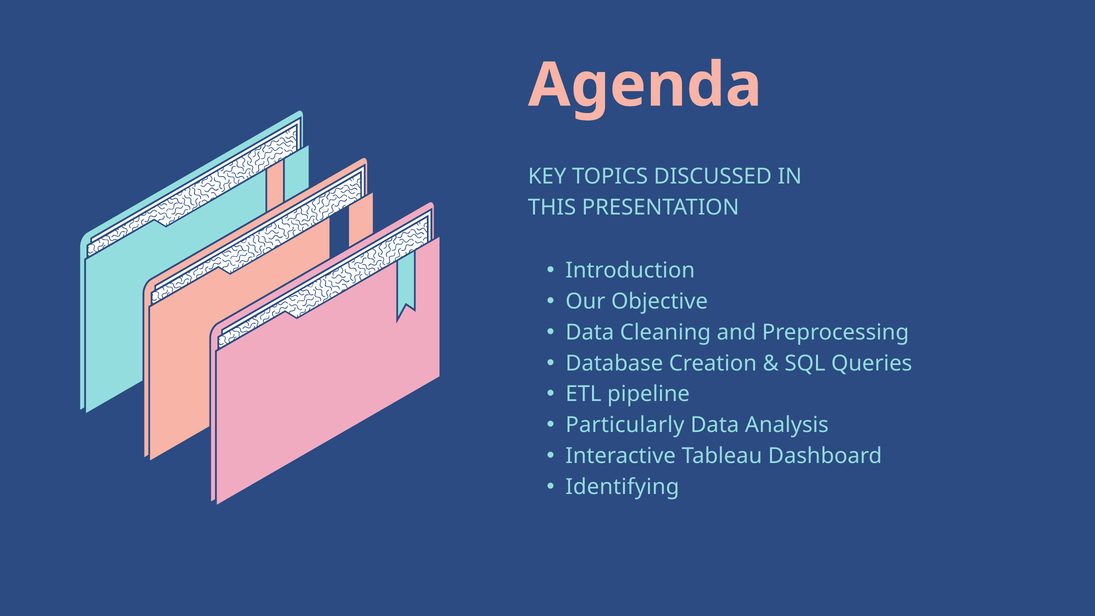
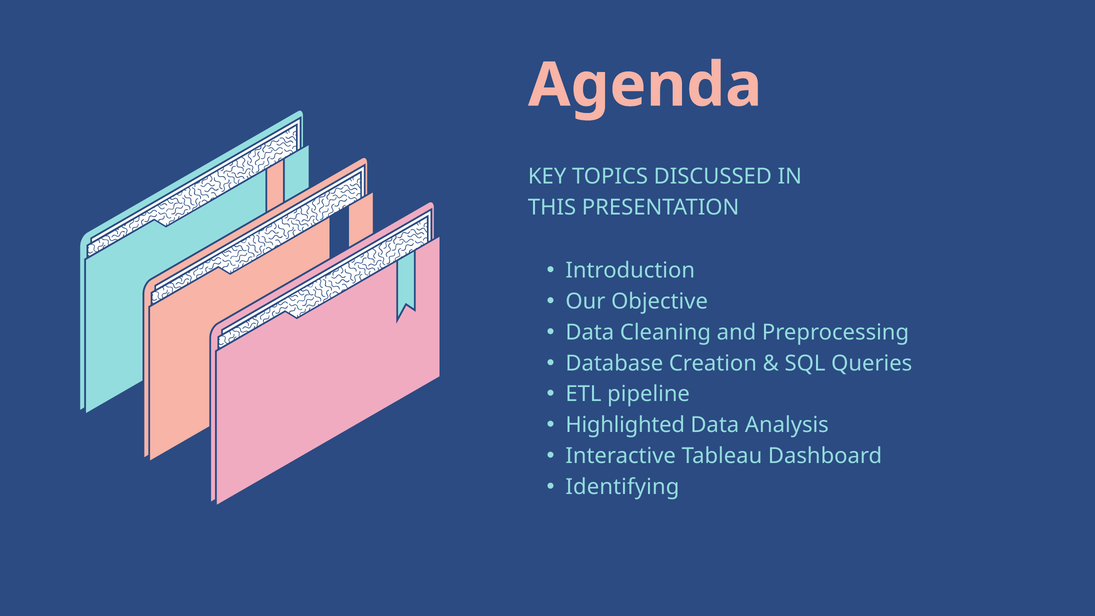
Particularly: Particularly -> Highlighted
